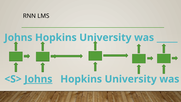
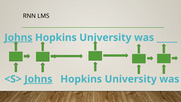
Johns at (18, 37) underline: none -> present
